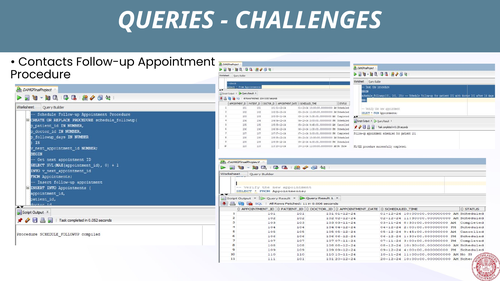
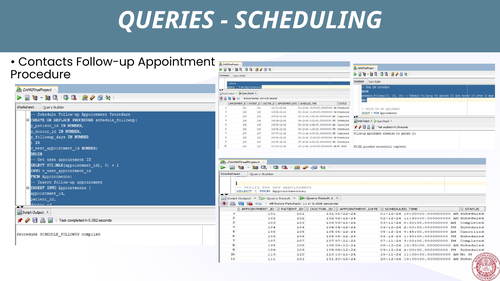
CHALLENGES: CHALLENGES -> SCHEDULING
